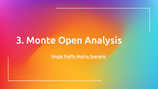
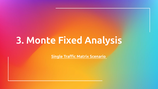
Open: Open -> Fixed
